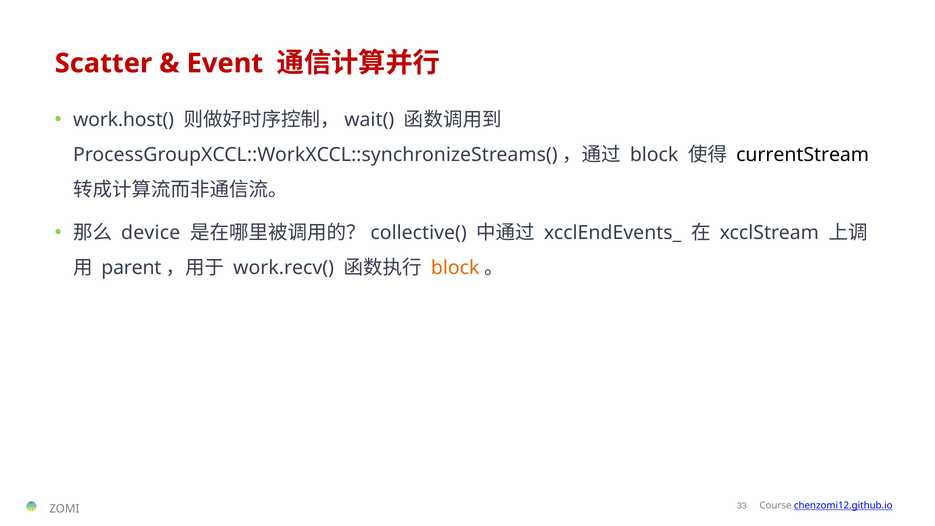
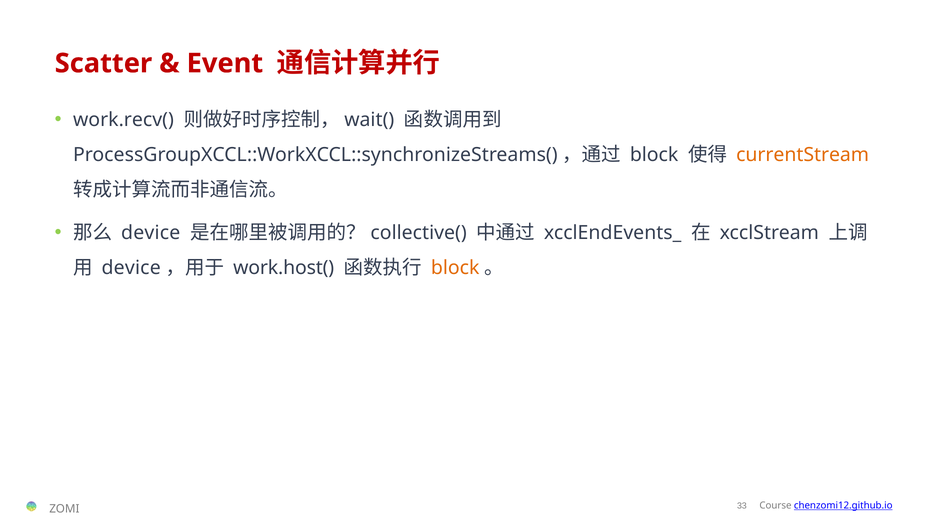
work.host(: work.host( -> work.recv(
currentStream colour: black -> orange
parent at (131, 268): parent -> device
work.recv(: work.recv( -> work.host(
